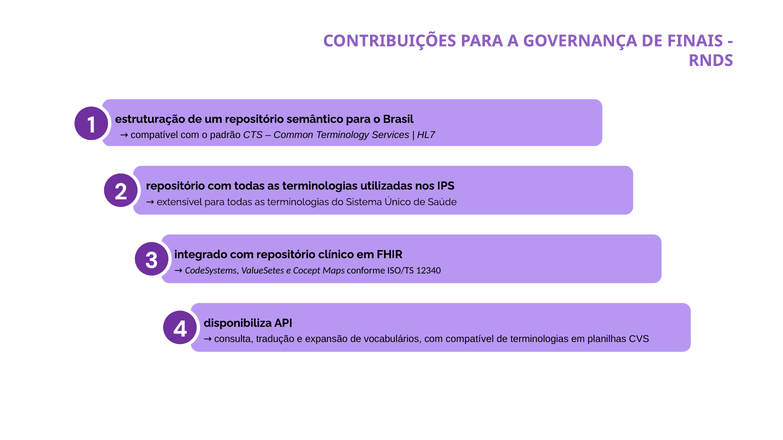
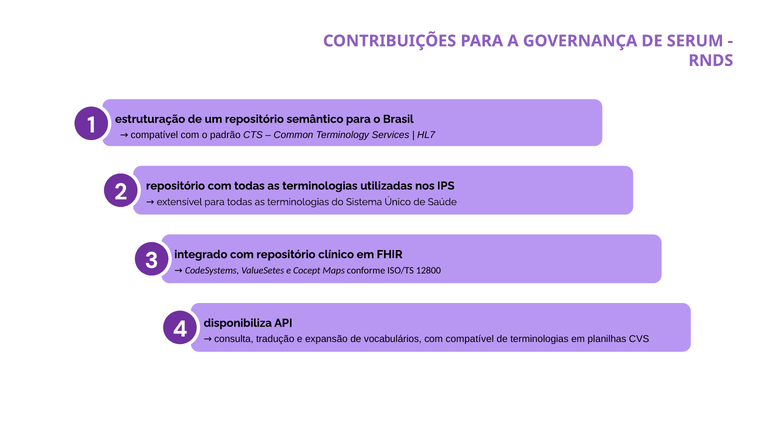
FINAIS: FINAIS -> SERUM
12340: 12340 -> 12800
